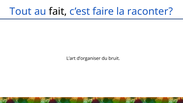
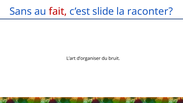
Tout: Tout -> Sans
fait colour: black -> red
faire: faire -> slide
